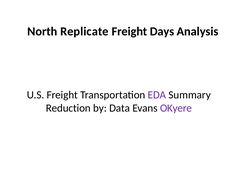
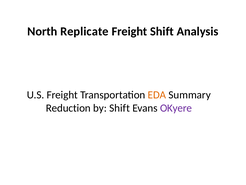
Freight Days: Days -> Shift
EDA colour: purple -> orange
by Data: Data -> Shift
